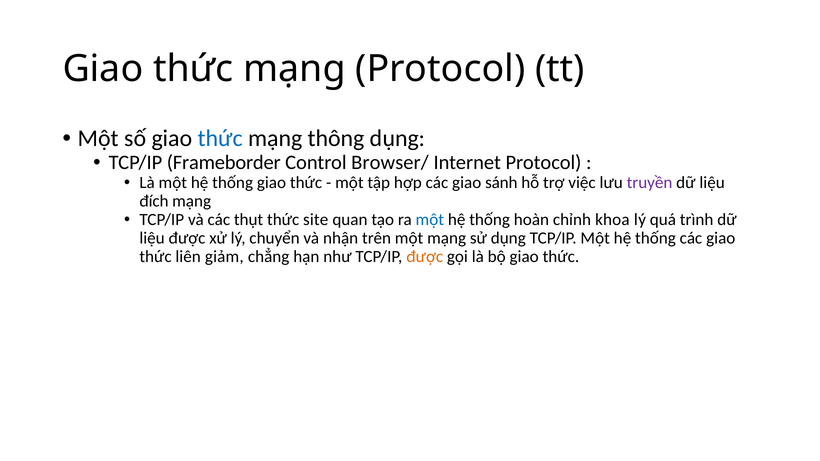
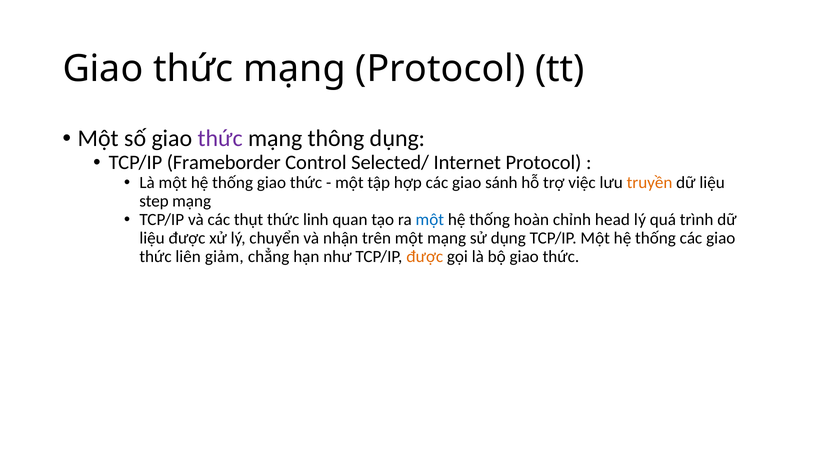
thức at (220, 139) colour: blue -> purple
Browser/: Browser/ -> Selected/
truyền colour: purple -> orange
đích: đích -> step
site: site -> linh
khoa: khoa -> head
